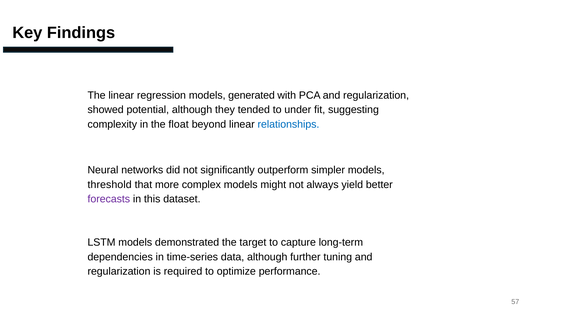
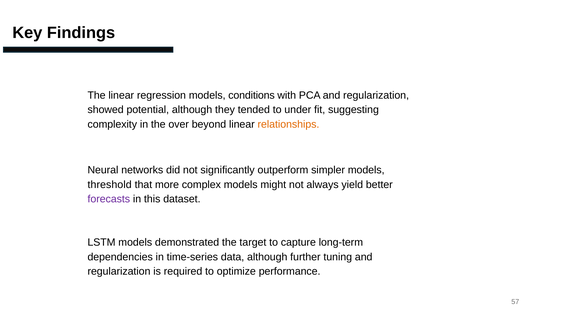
generated: generated -> conditions
float: float -> over
relationships colour: blue -> orange
